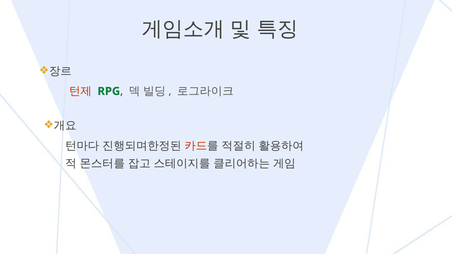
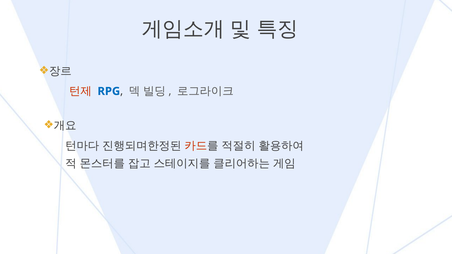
RPG colour: green -> blue
